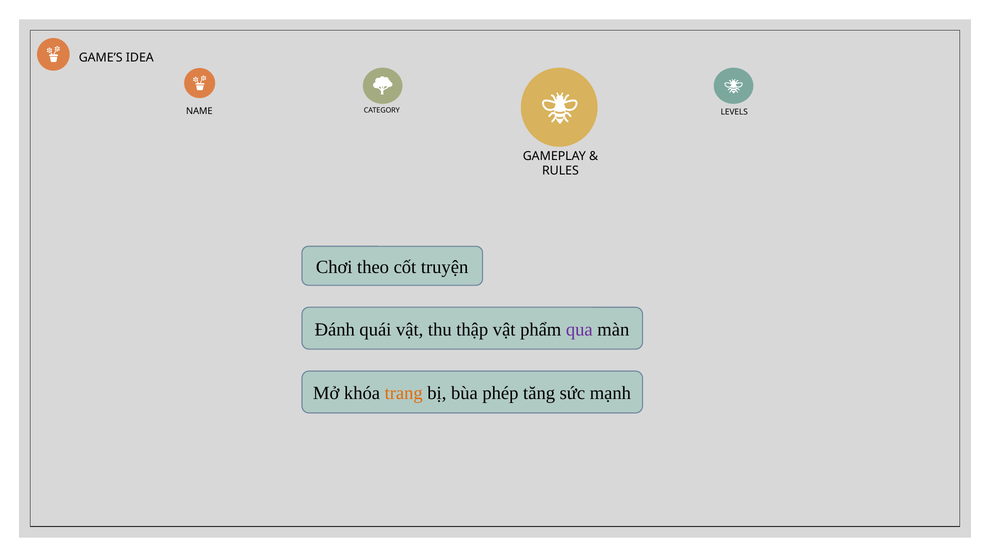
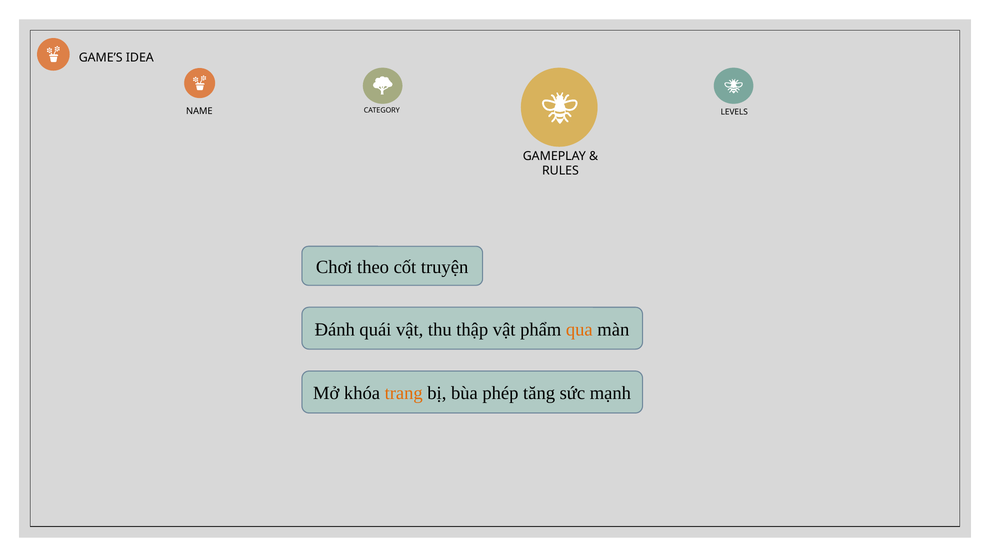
qua colour: purple -> orange
